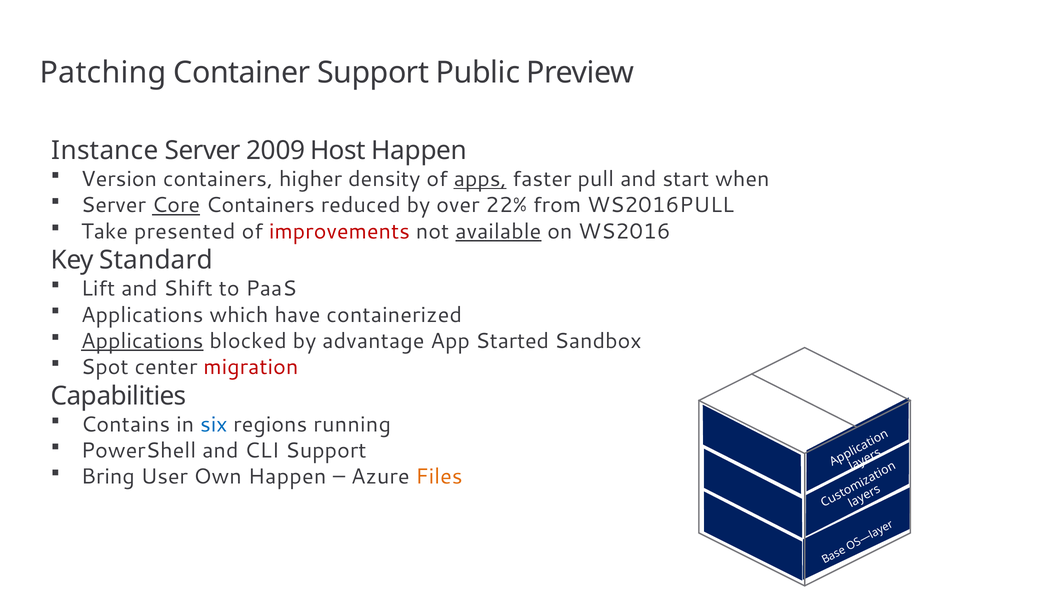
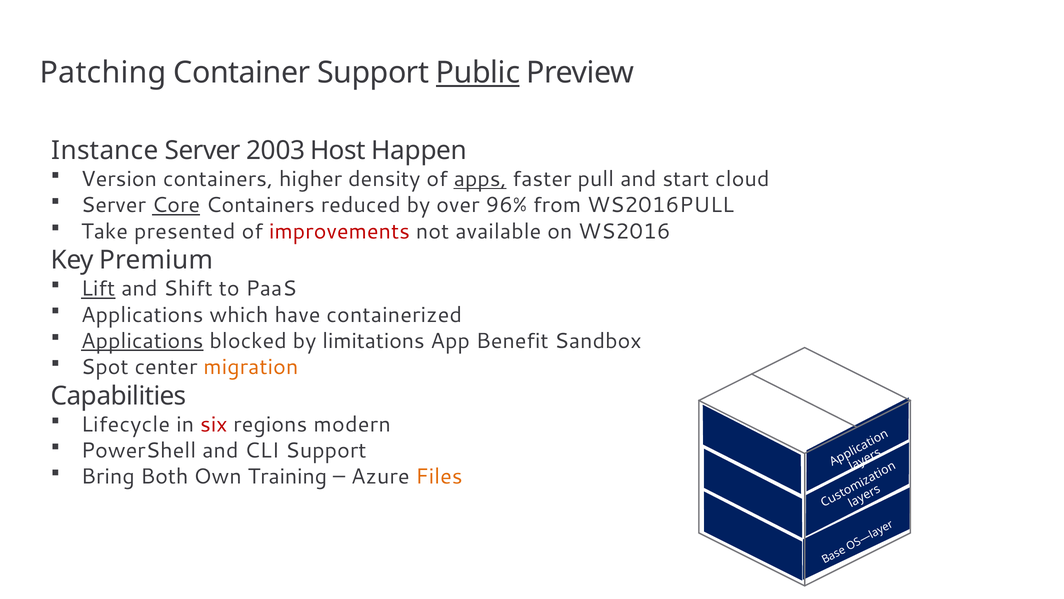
Public underline: none -> present
2009: 2009 -> 2003
when: when -> cloud
22%: 22% -> 96%
available underline: present -> none
Standard: Standard -> Premium
Lift underline: none -> present
advantage: advantage -> limitations
Started: Started -> Benefit
migration colour: red -> orange
Contains: Contains -> Lifecycle
six colour: blue -> red
running: running -> modern
User: User -> Both
Own Happen: Happen -> Training
